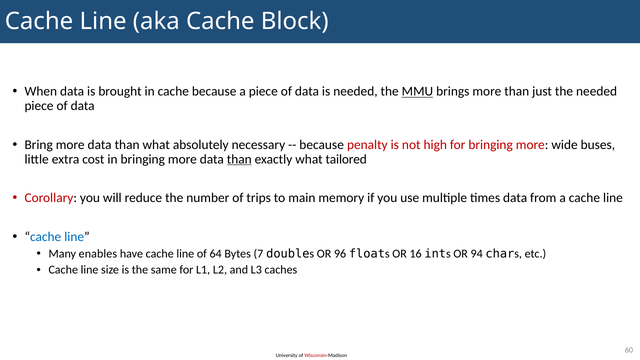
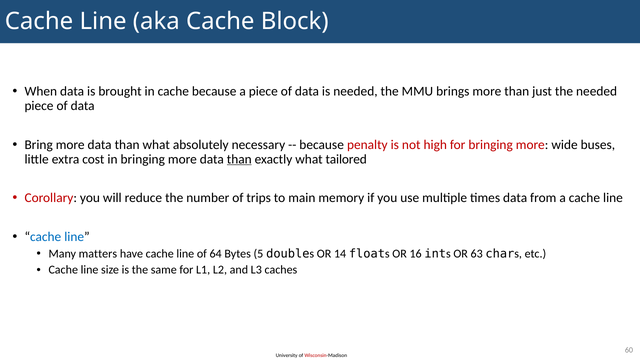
MMU underline: present -> none
enables: enables -> matters
7: 7 -> 5
96: 96 -> 14
94: 94 -> 63
